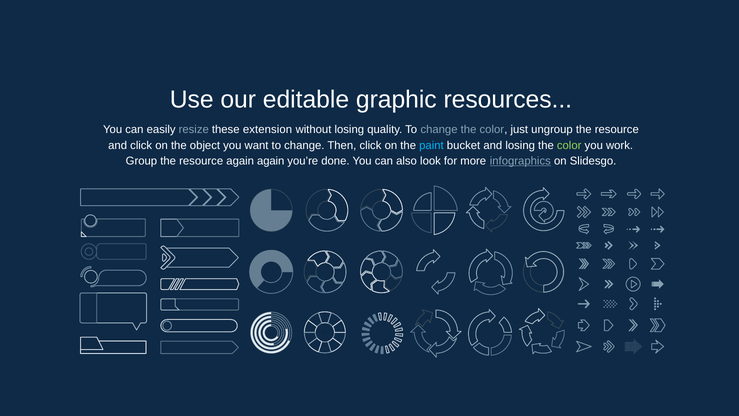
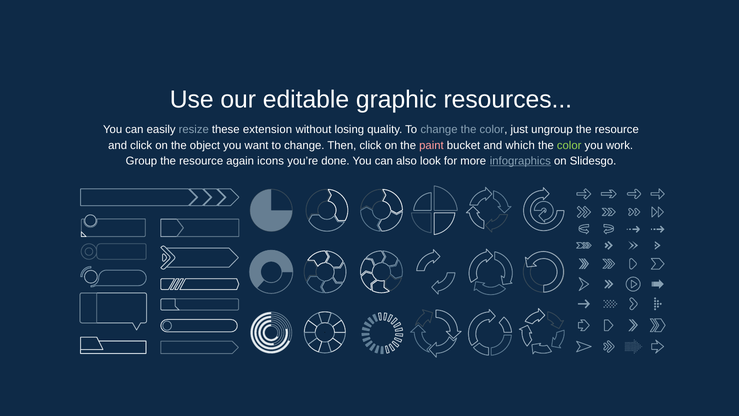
paint colour: light blue -> pink
and losing: losing -> which
again again: again -> icons
